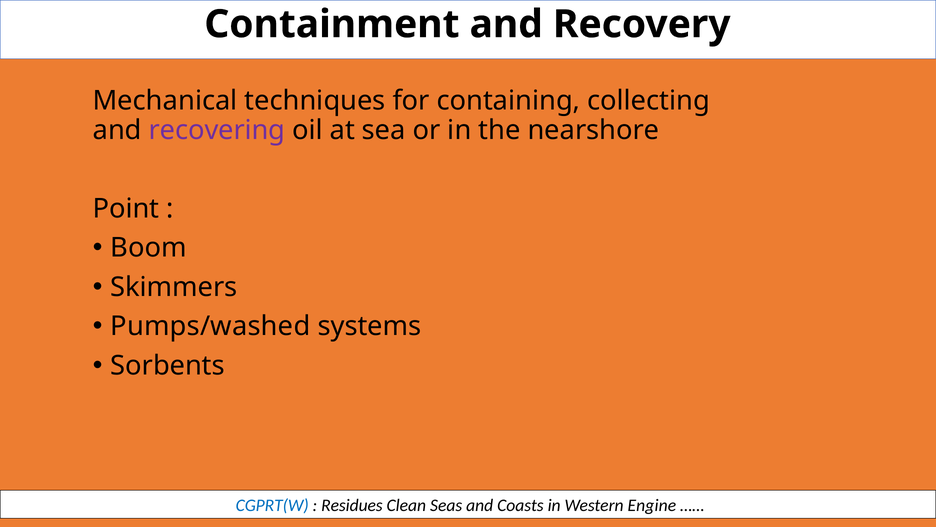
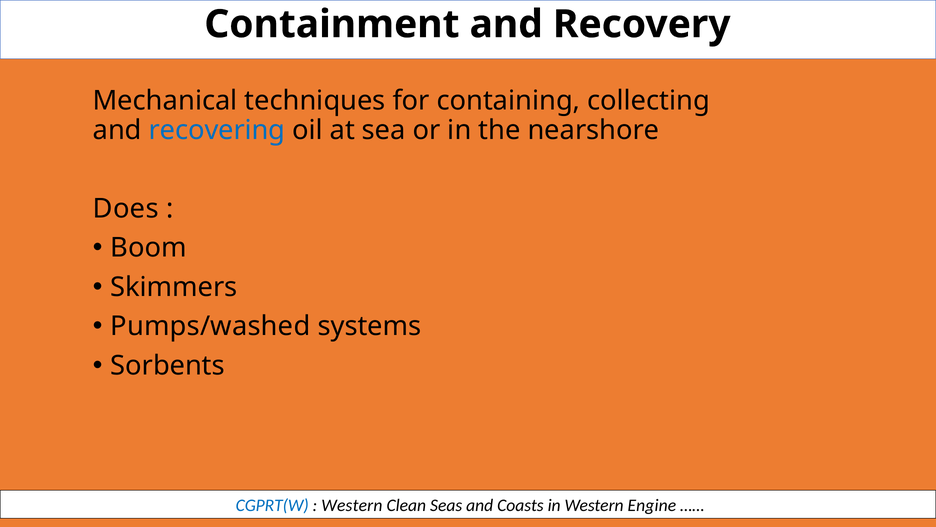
recovering colour: purple -> blue
Point: Point -> Does
Residues at (352, 505): Residues -> Western
